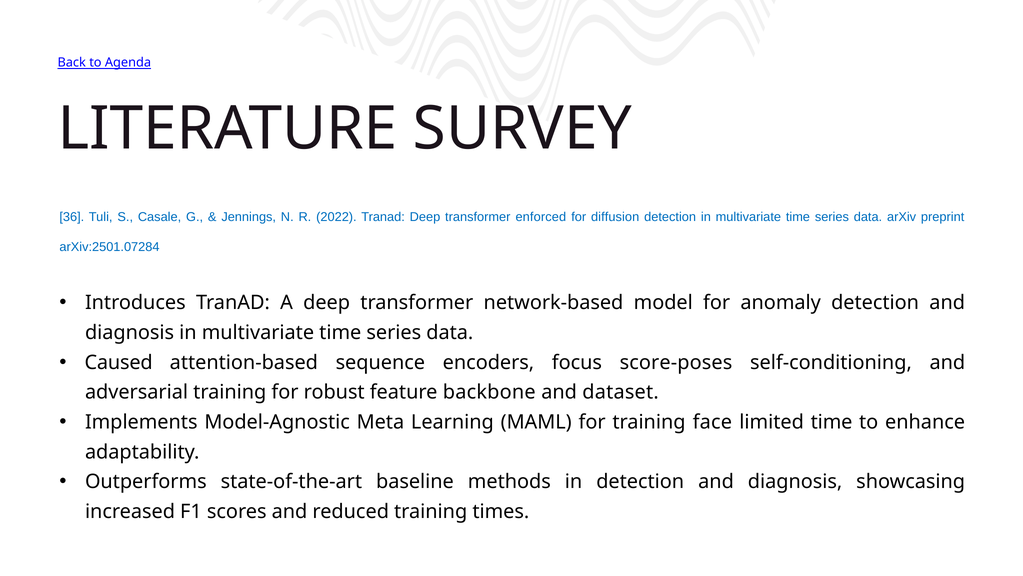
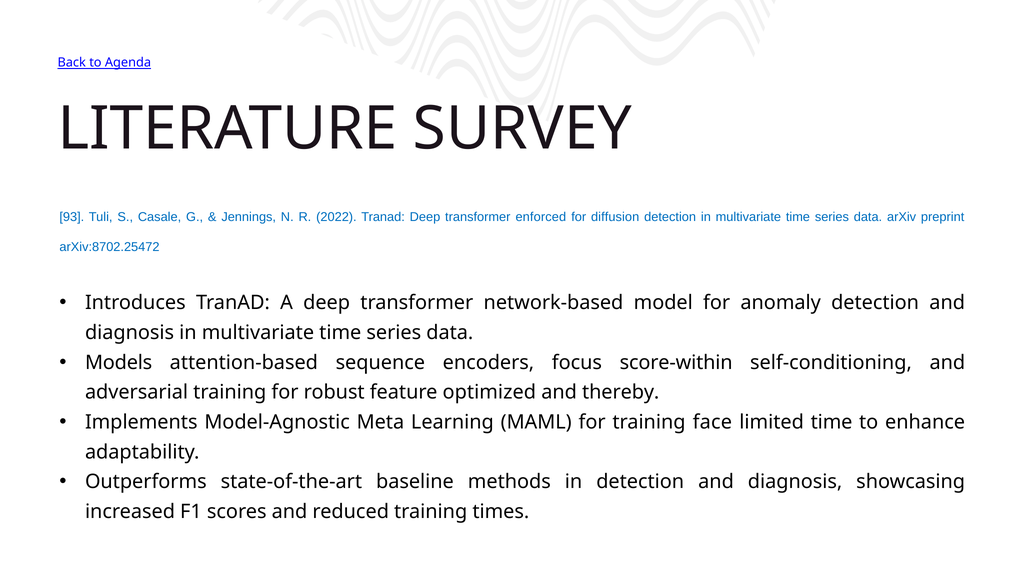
36: 36 -> 93
arXiv:2501.07284: arXiv:2501.07284 -> arXiv:8702.25472
Caused: Caused -> Models
score-poses: score-poses -> score-within
backbone: backbone -> optimized
dataset: dataset -> thereby
